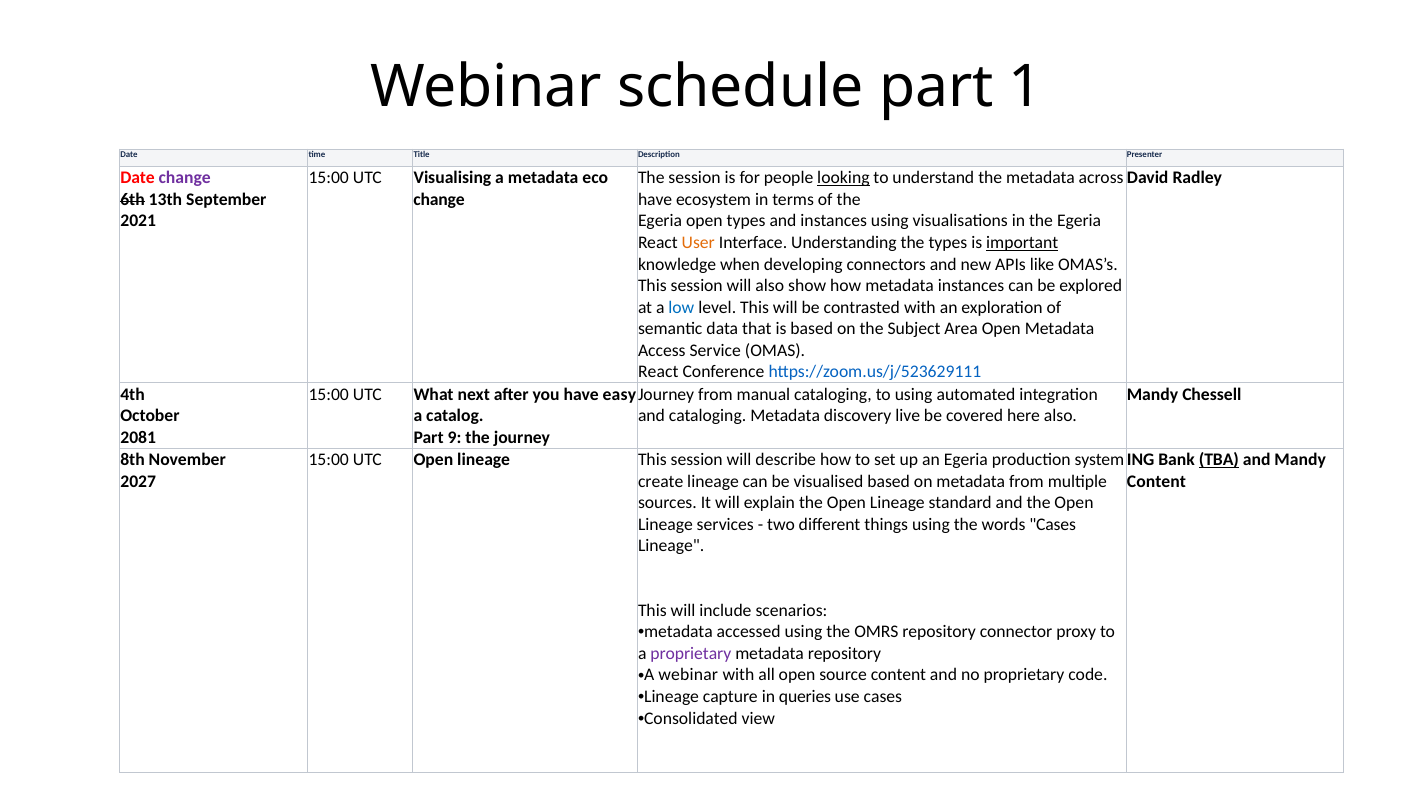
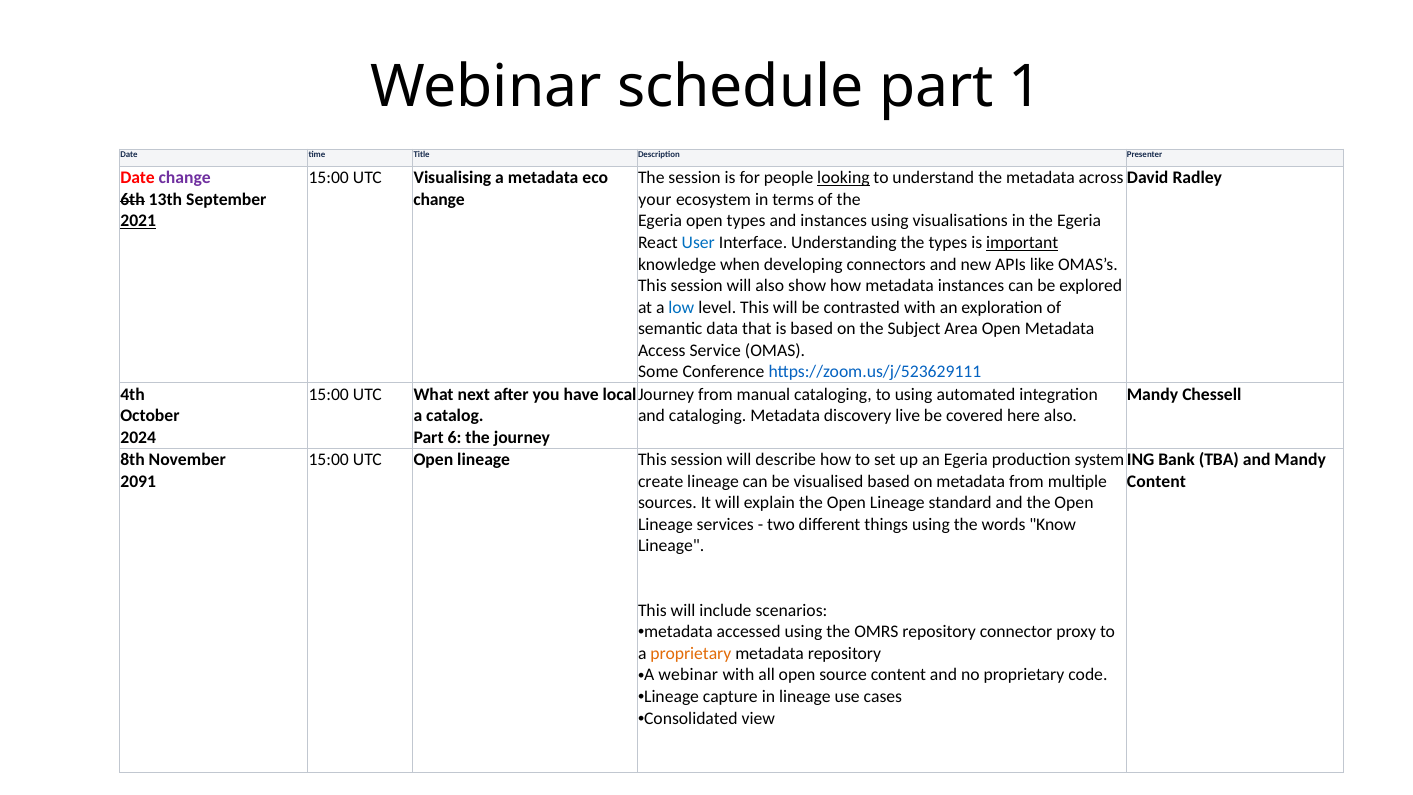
have at (655, 200): have -> your
2021 underline: none -> present
User colour: orange -> blue
React at (658, 372): React -> Some
easy: easy -> local
2081: 2081 -> 2024
9: 9 -> 6
TBA underline: present -> none
2027: 2027 -> 2091
words Cases: Cases -> Know
proprietary at (691, 653) colour: purple -> orange
in queries: queries -> lineage
